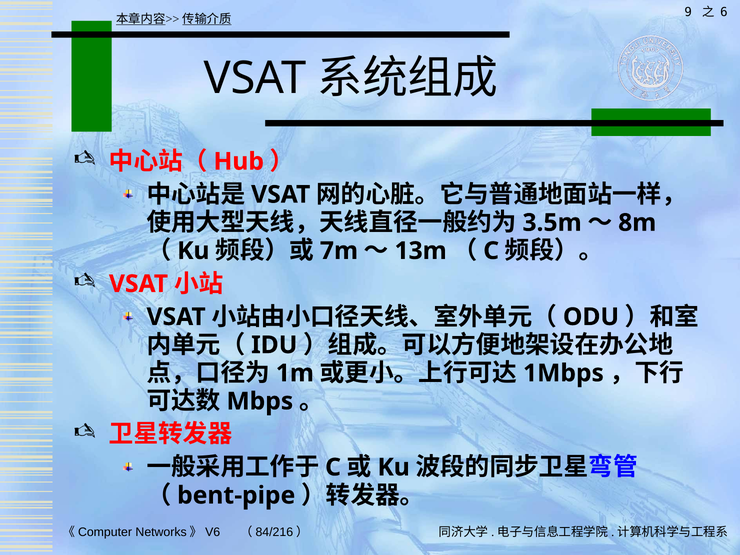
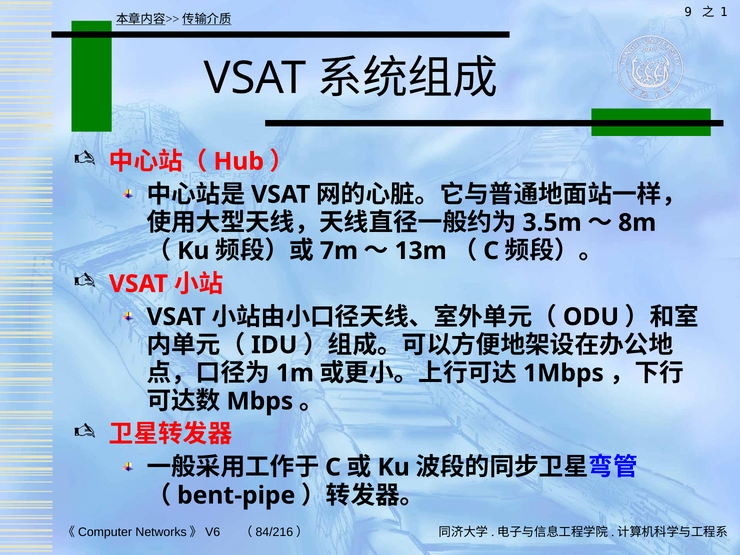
6: 6 -> 1
